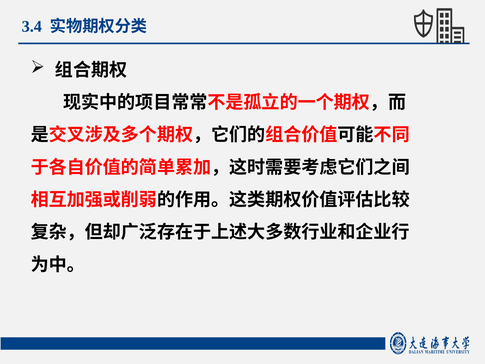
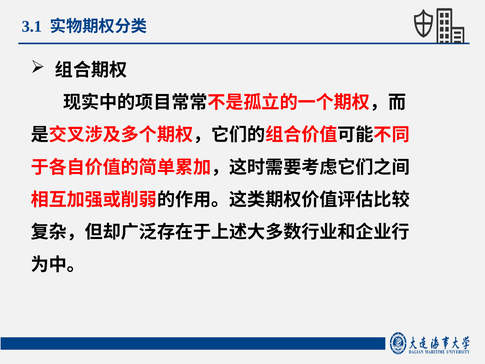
3.4: 3.4 -> 3.1
